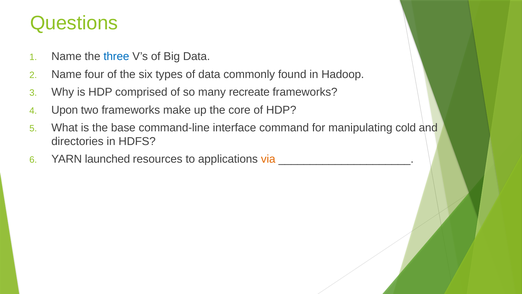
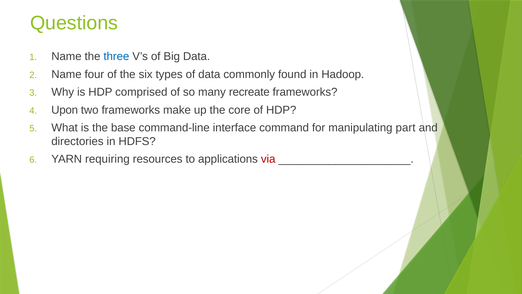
cold: cold -> part
launched: launched -> requiring
via colour: orange -> red
